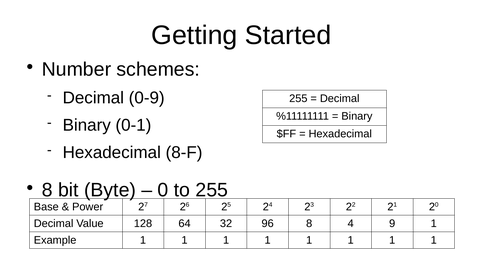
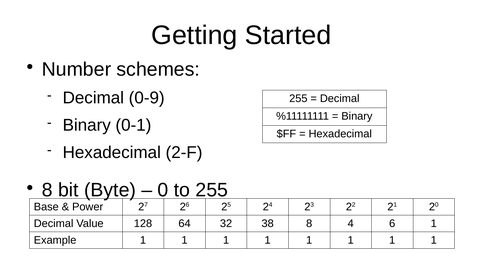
8-F: 8-F -> 2-F
96: 96 -> 38
9: 9 -> 6
